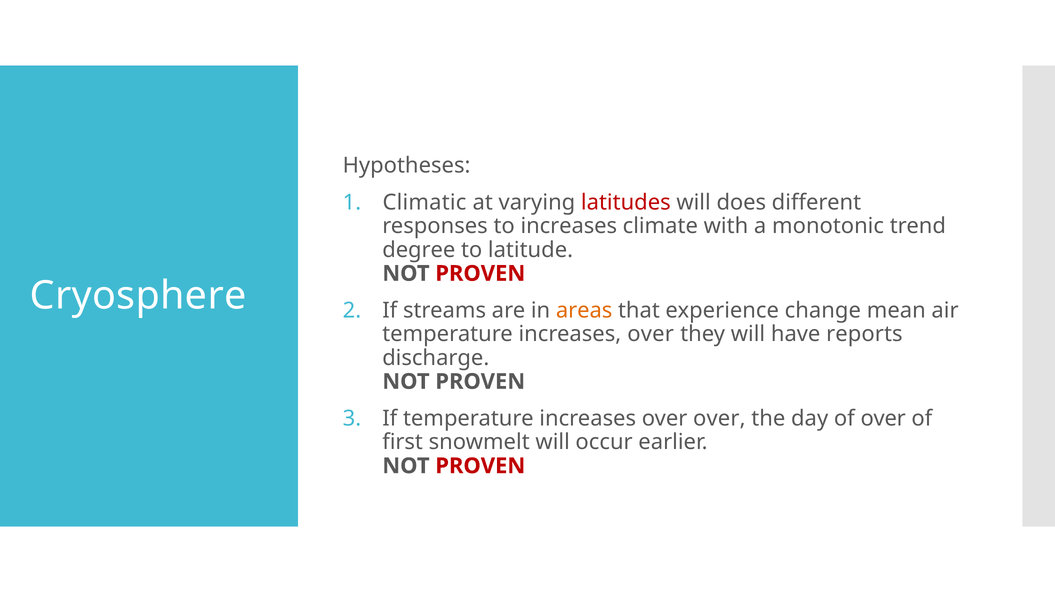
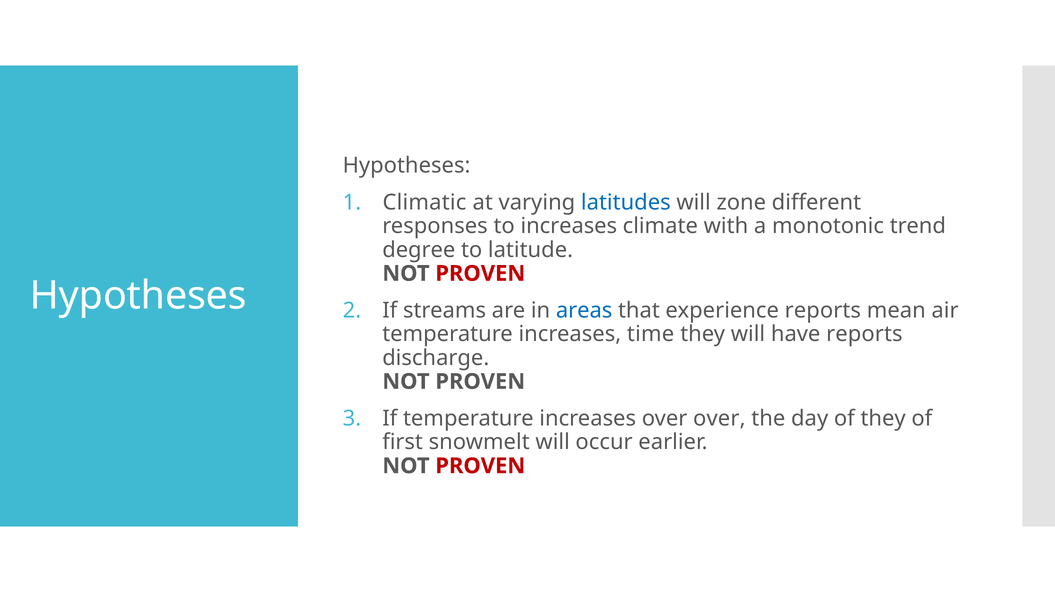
latitudes colour: red -> blue
does: does -> zone
Cryosphere at (138, 296): Cryosphere -> Hypotheses
areas colour: orange -> blue
experience change: change -> reports
over at (651, 334): over -> time
of over: over -> they
